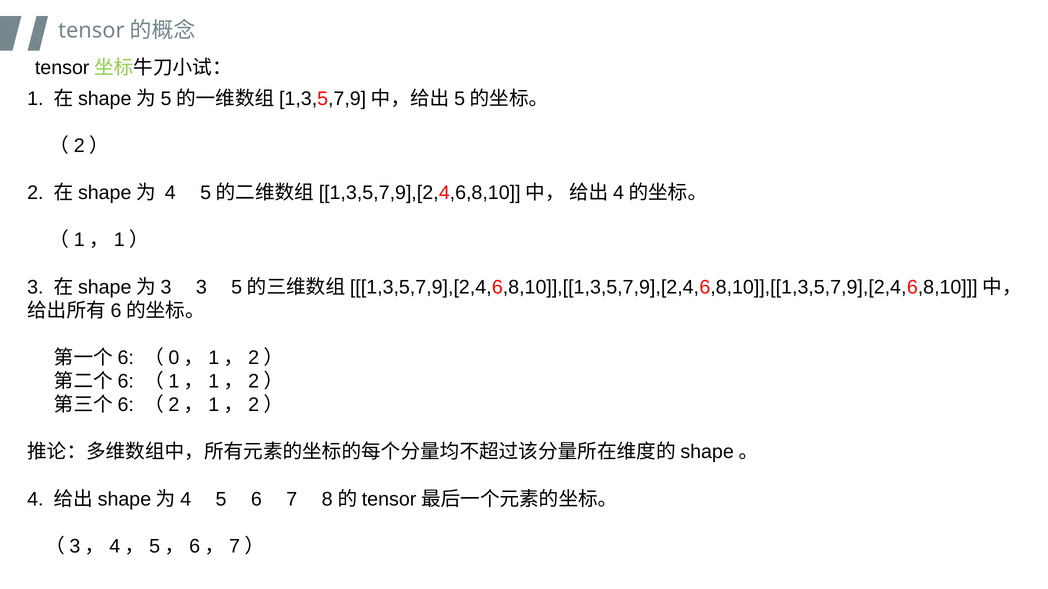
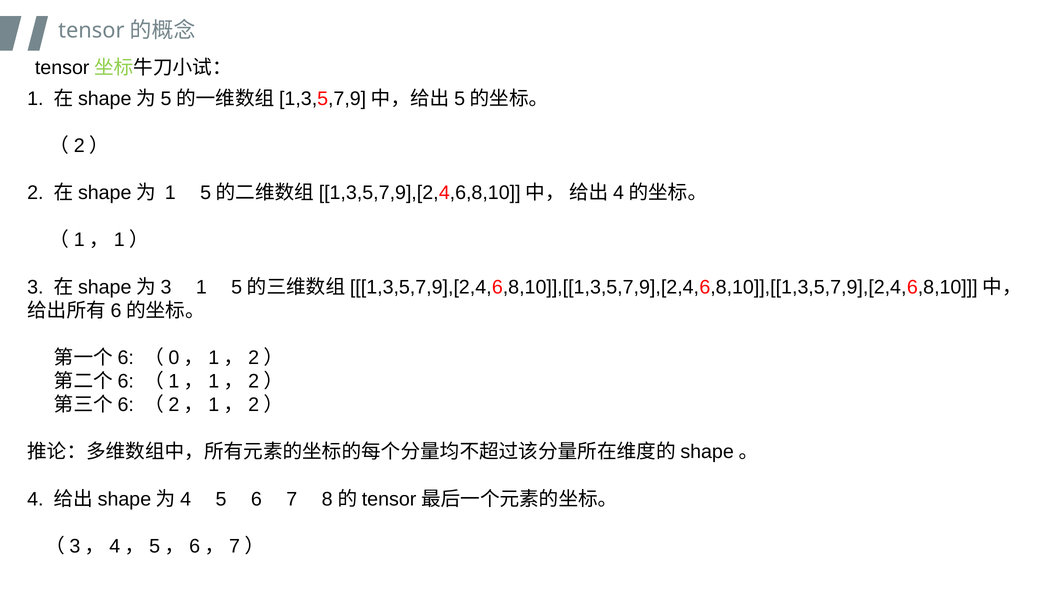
4 at (170, 193): 4 -> 1
3 at (201, 287): 3 -> 1
